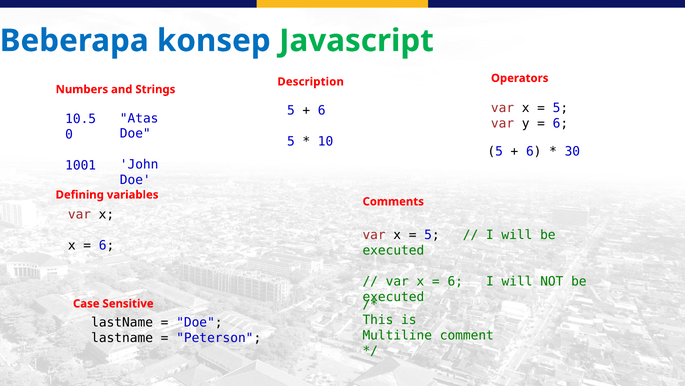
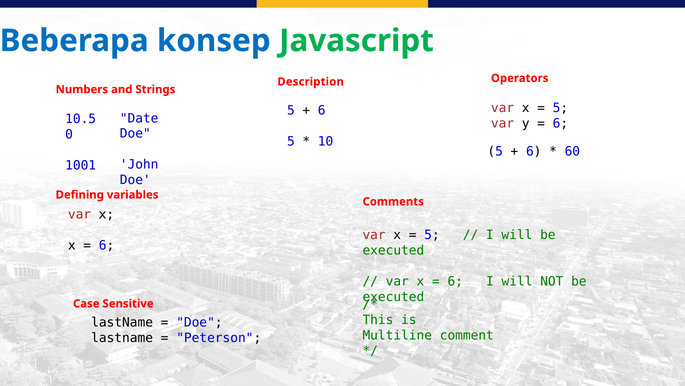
Atas: Atas -> Date
30: 30 -> 60
